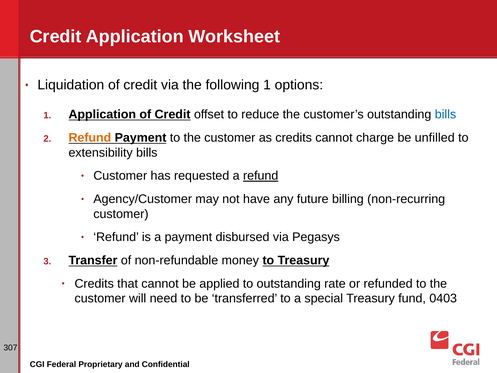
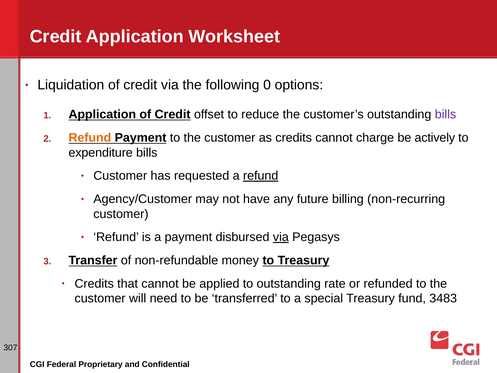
following 1: 1 -> 0
bills at (445, 114) colour: blue -> purple
unfilled: unfilled -> actively
extensibility: extensibility -> expenditure
via at (281, 237) underline: none -> present
0403: 0403 -> 3483
